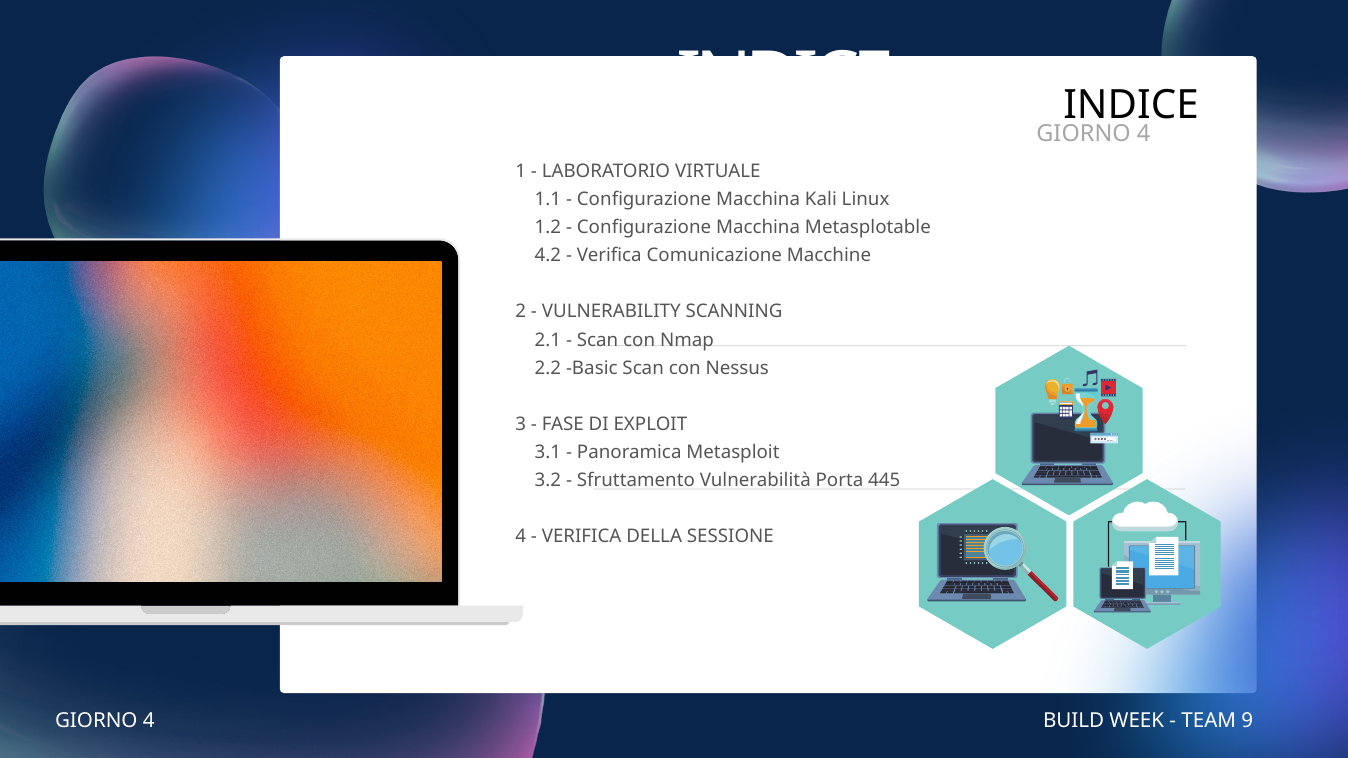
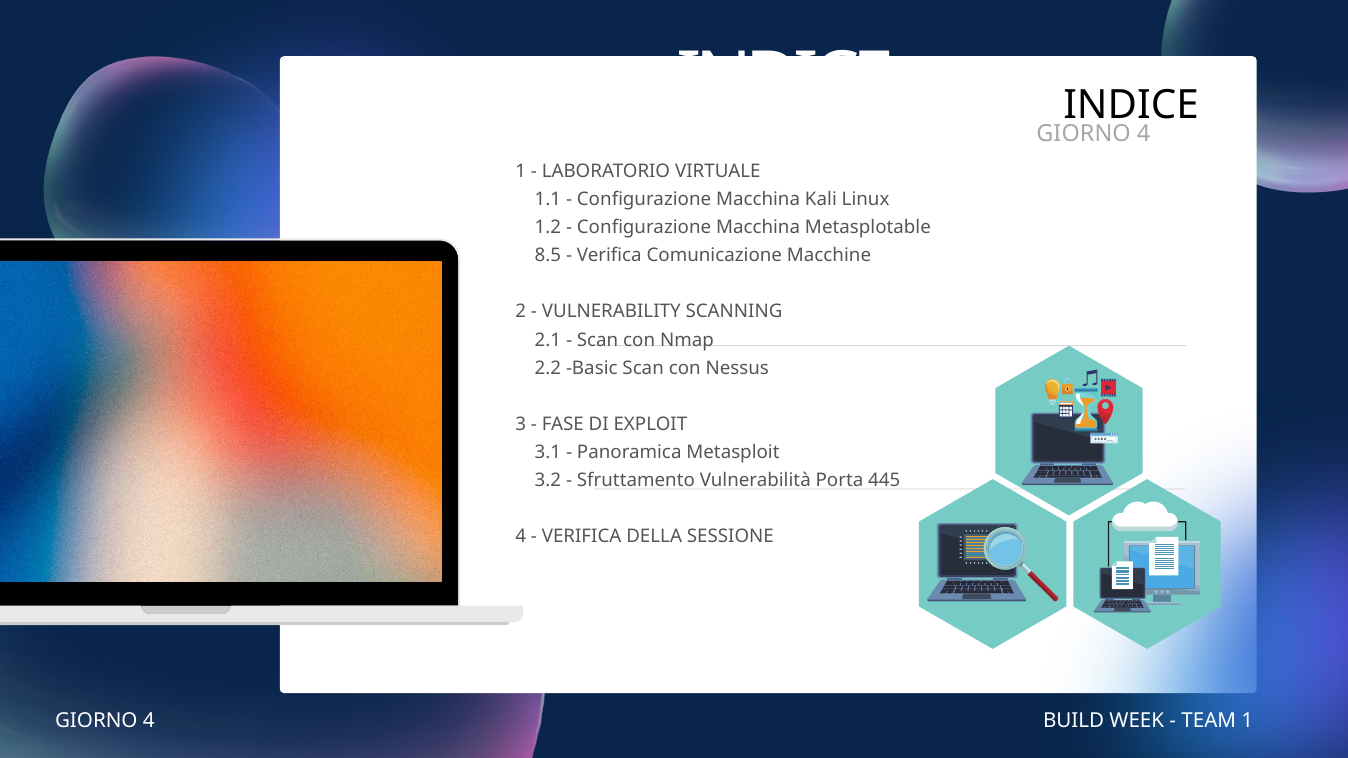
4.2: 4.2 -> 8.5
TEAM 9: 9 -> 1
